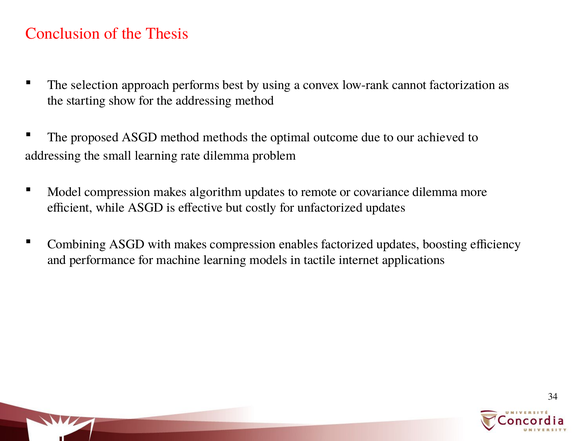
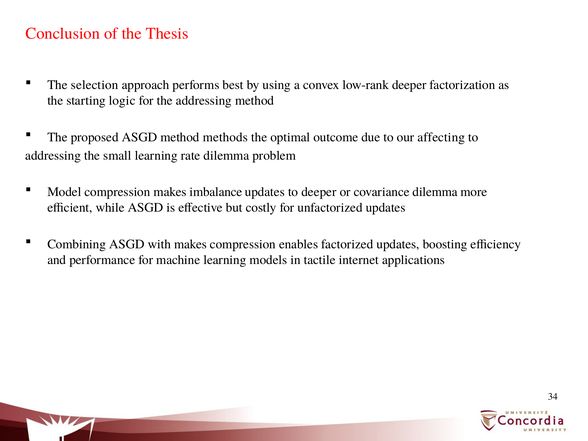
low-rank cannot: cannot -> deeper
show: show -> logic
achieved: achieved -> affecting
algorithm: algorithm -> imbalance
to remote: remote -> deeper
